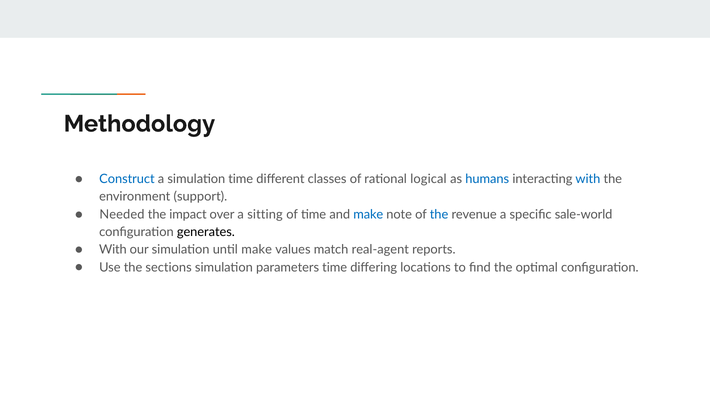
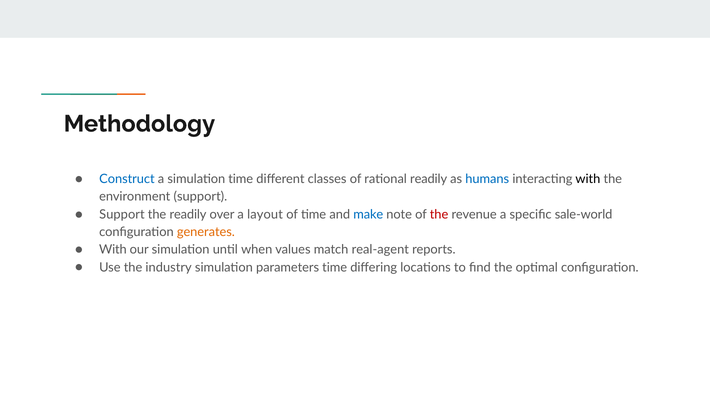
rational logical: logical -> readily
with at (588, 179) colour: blue -> black
Needed at (122, 215): Needed -> Support
the impact: impact -> readily
sitting: sitting -> layout
the at (439, 215) colour: blue -> red
generates colour: black -> orange
until make: make -> when
sections: sections -> industry
